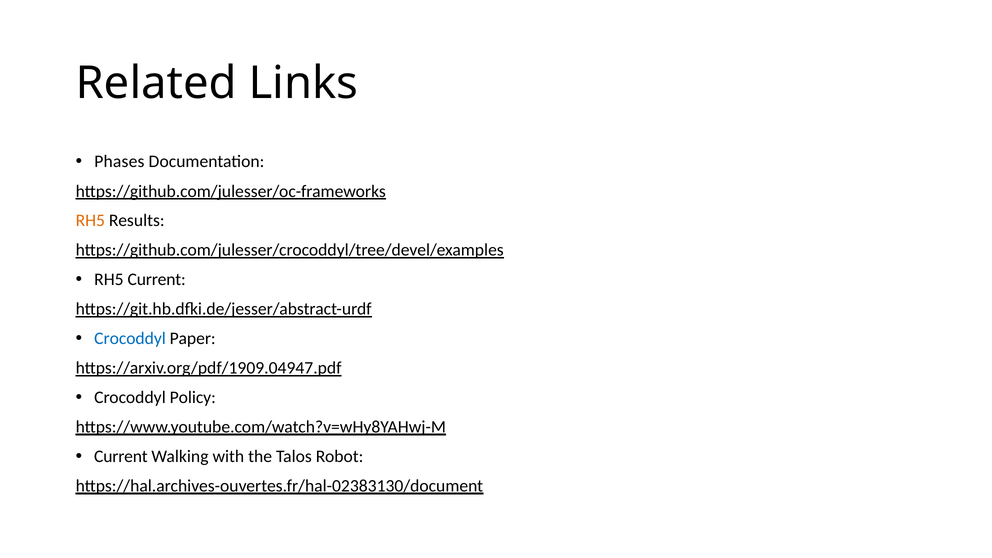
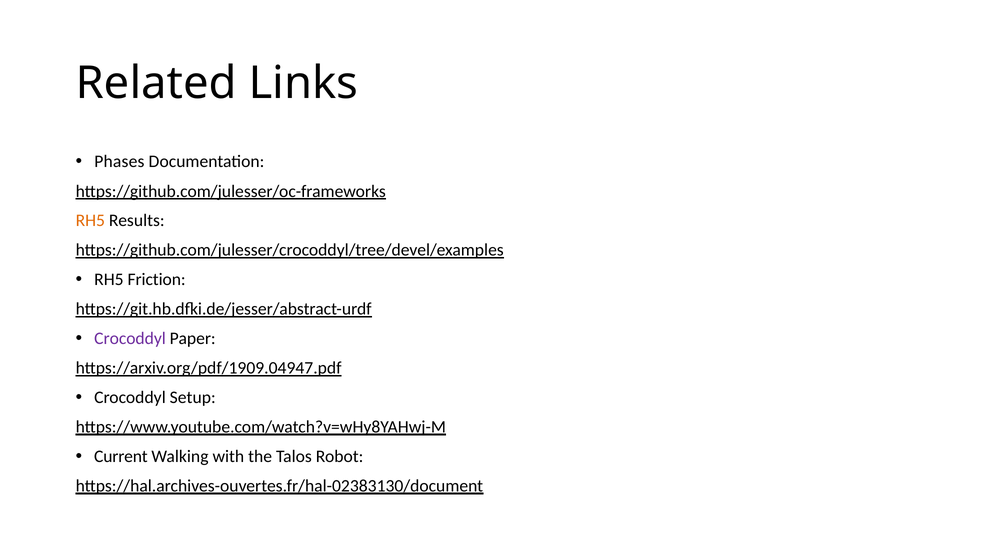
RH5 Current: Current -> Friction
Crocoddyl at (130, 339) colour: blue -> purple
Policy: Policy -> Setup
